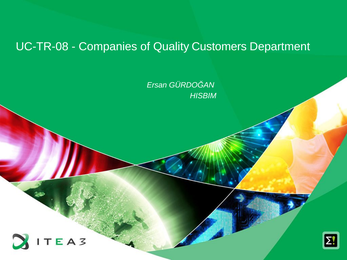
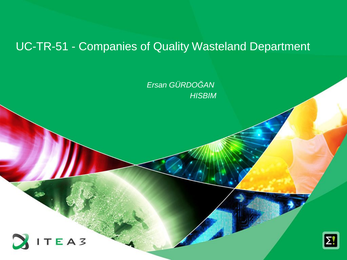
UC-TR-08: UC-TR-08 -> UC-TR-51
Customers: Customers -> Wasteland
